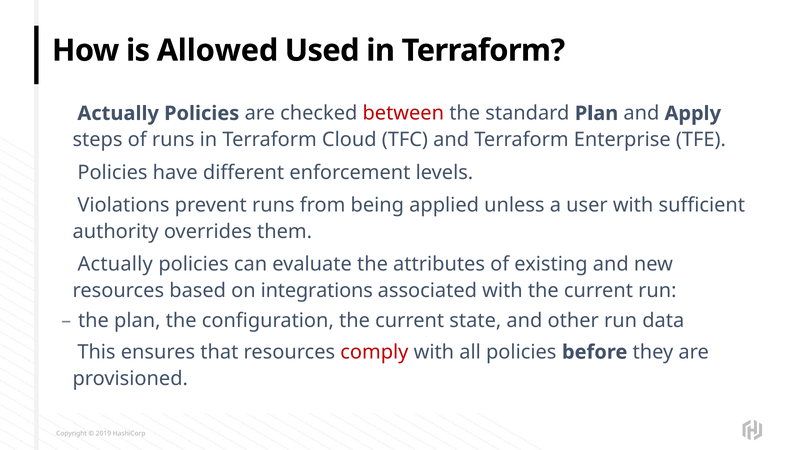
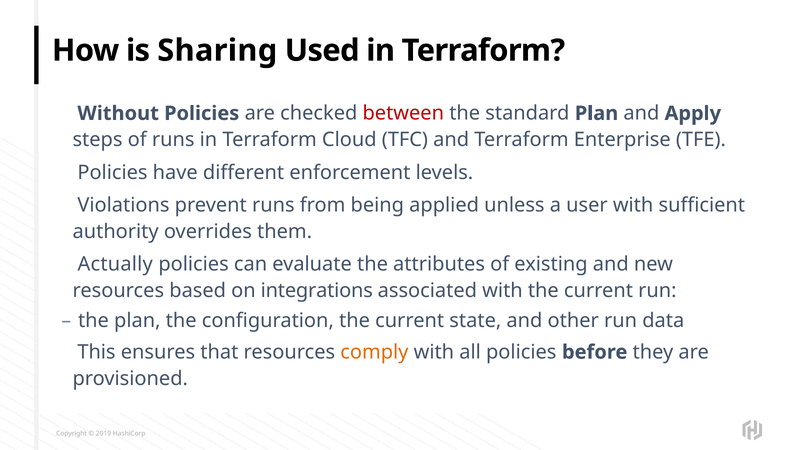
Allowed: Allowed -> Sharing
Actually at (118, 114): Actually -> Without
comply colour: red -> orange
